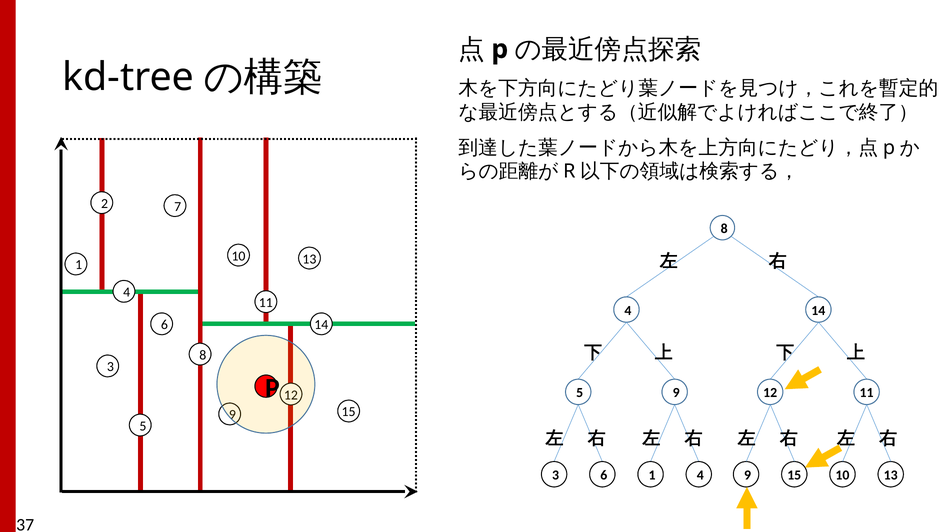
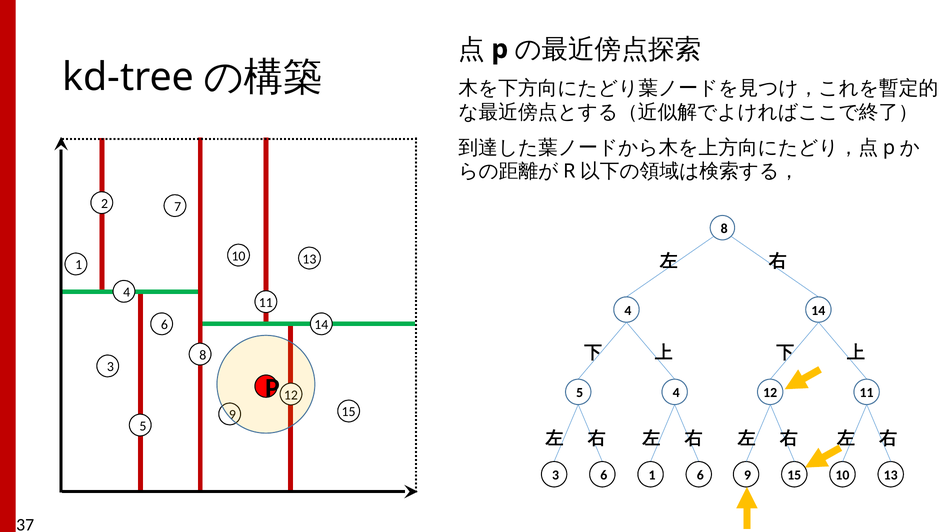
9 at (676, 393): 9 -> 4
1 4: 4 -> 6
